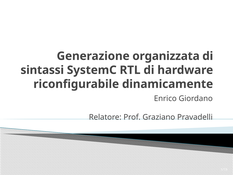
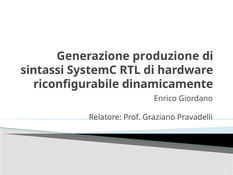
organizzata: organizzata -> produzione
